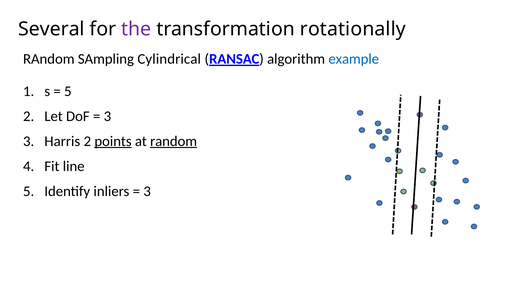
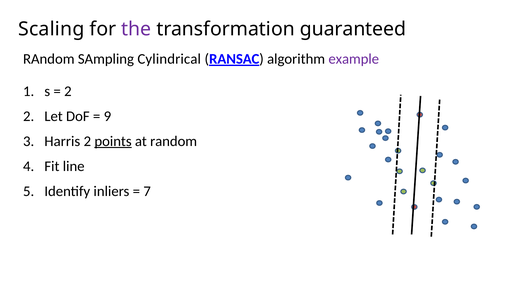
Several: Several -> Scaling
rotationally: rotationally -> guaranteed
example colour: blue -> purple
5 at (68, 91): 5 -> 2
3 at (107, 117): 3 -> 9
random at (174, 142) underline: present -> none
3 at (147, 192): 3 -> 7
